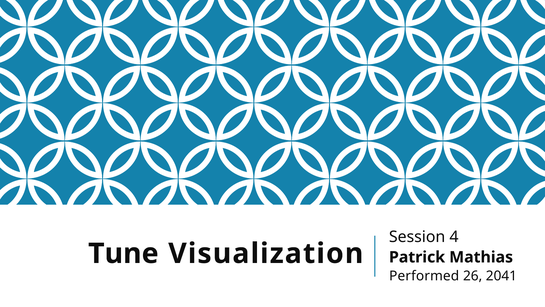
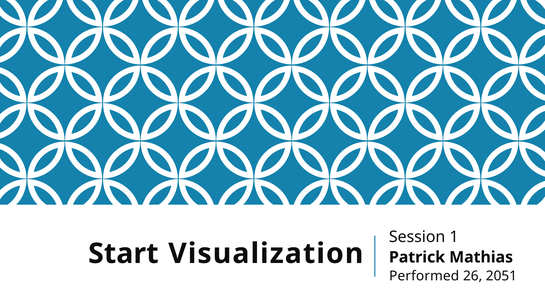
4: 4 -> 1
Tune: Tune -> Start
2041: 2041 -> 2051
